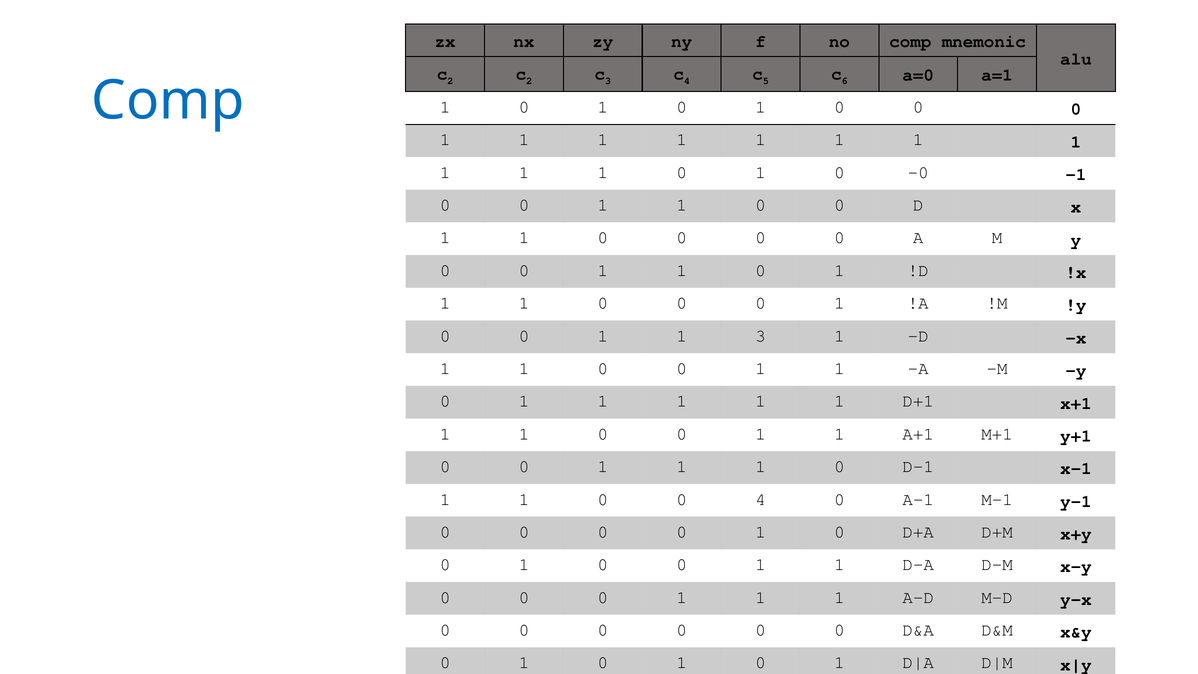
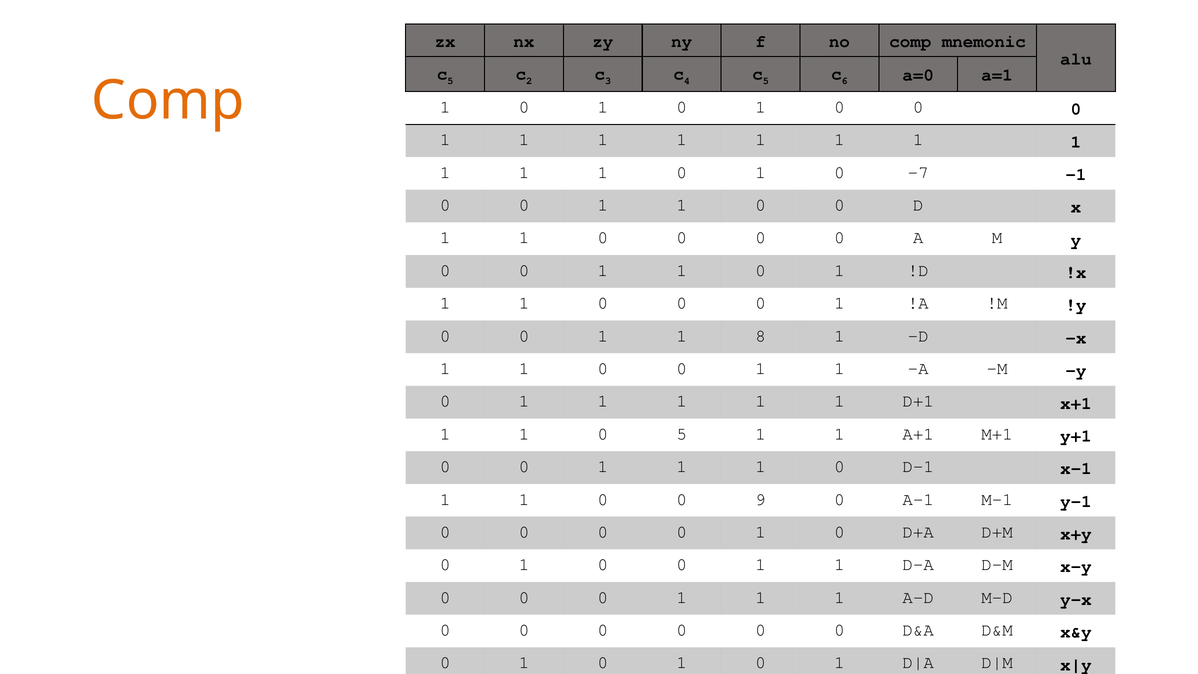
2 at (450, 81): 2 -> 5
Comp at (168, 101) colour: blue -> orange
-0: -0 -> -7
1 3: 3 -> 8
0 at (682, 434): 0 -> 5
0 4: 4 -> 9
